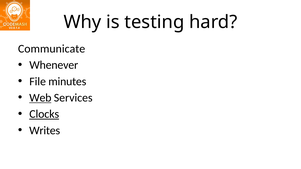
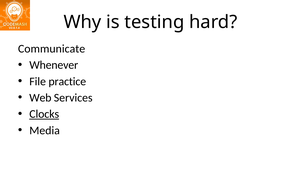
minutes: minutes -> practice
Web underline: present -> none
Writes: Writes -> Media
